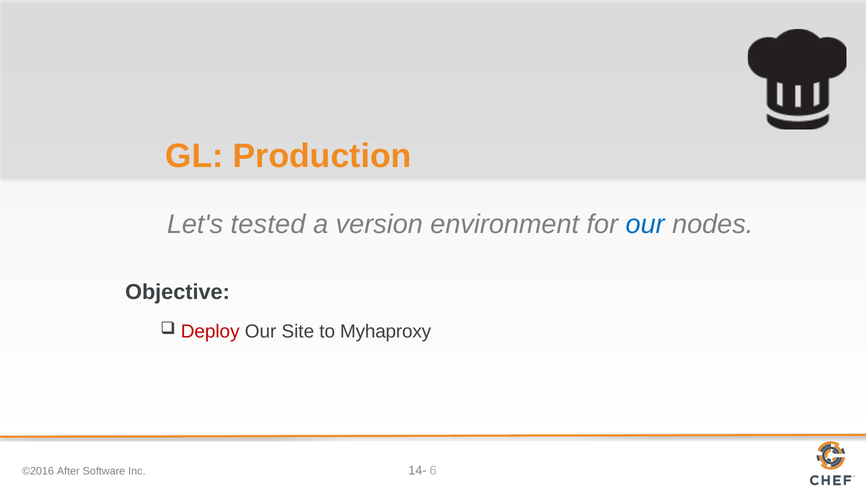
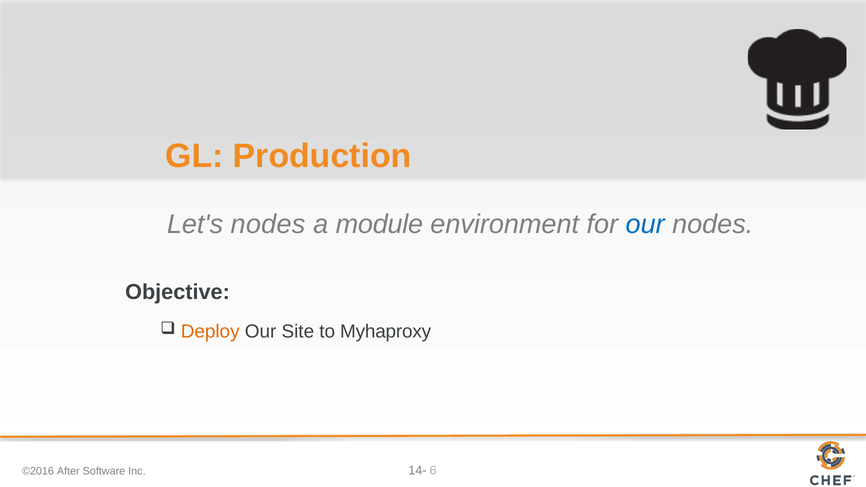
Let's tested: tested -> nodes
version: version -> module
Deploy colour: red -> orange
